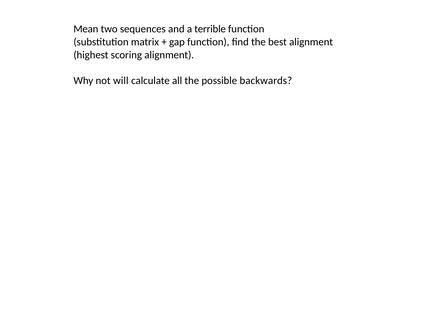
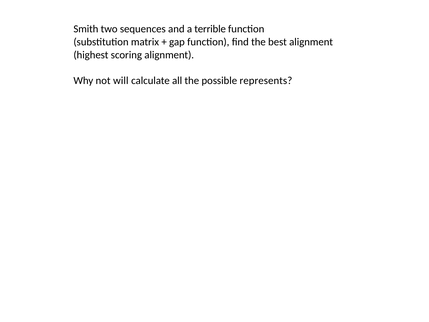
Mean: Mean -> Smith
backwards: backwards -> represents
